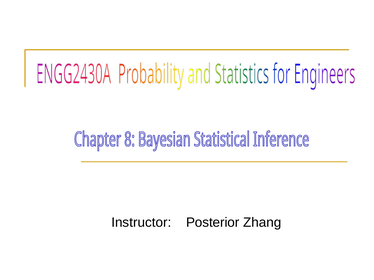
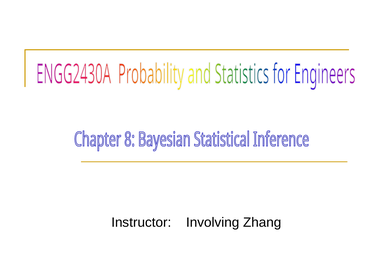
Posterior: Posterior -> Involving
